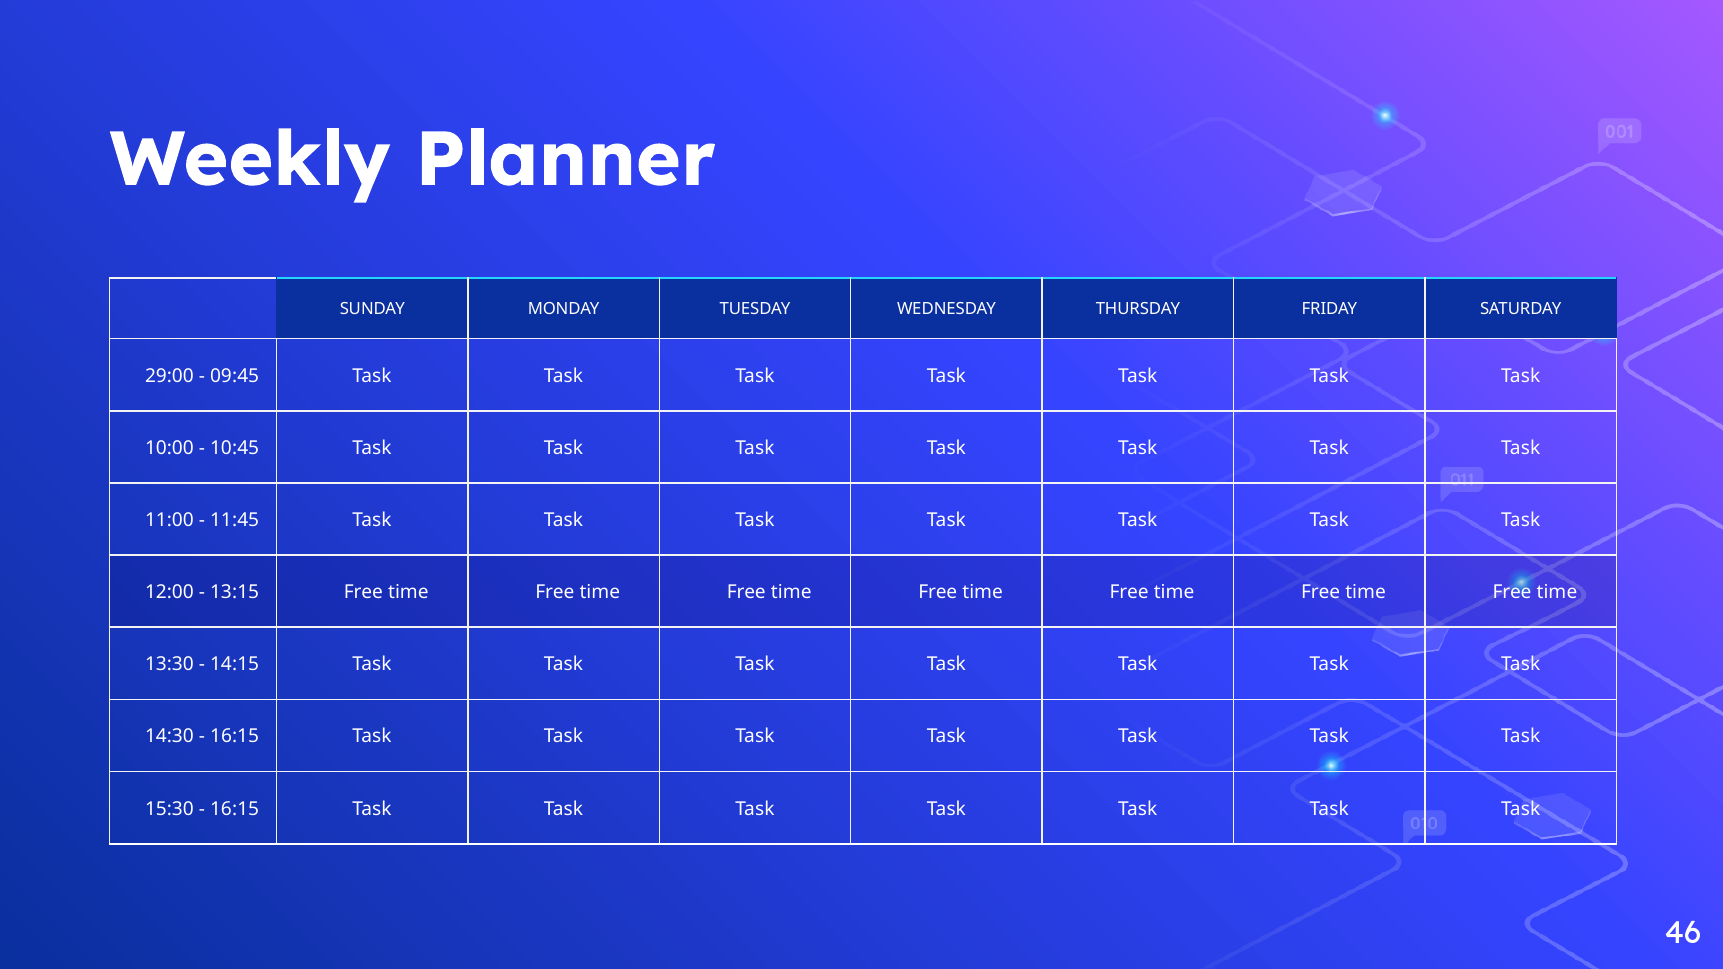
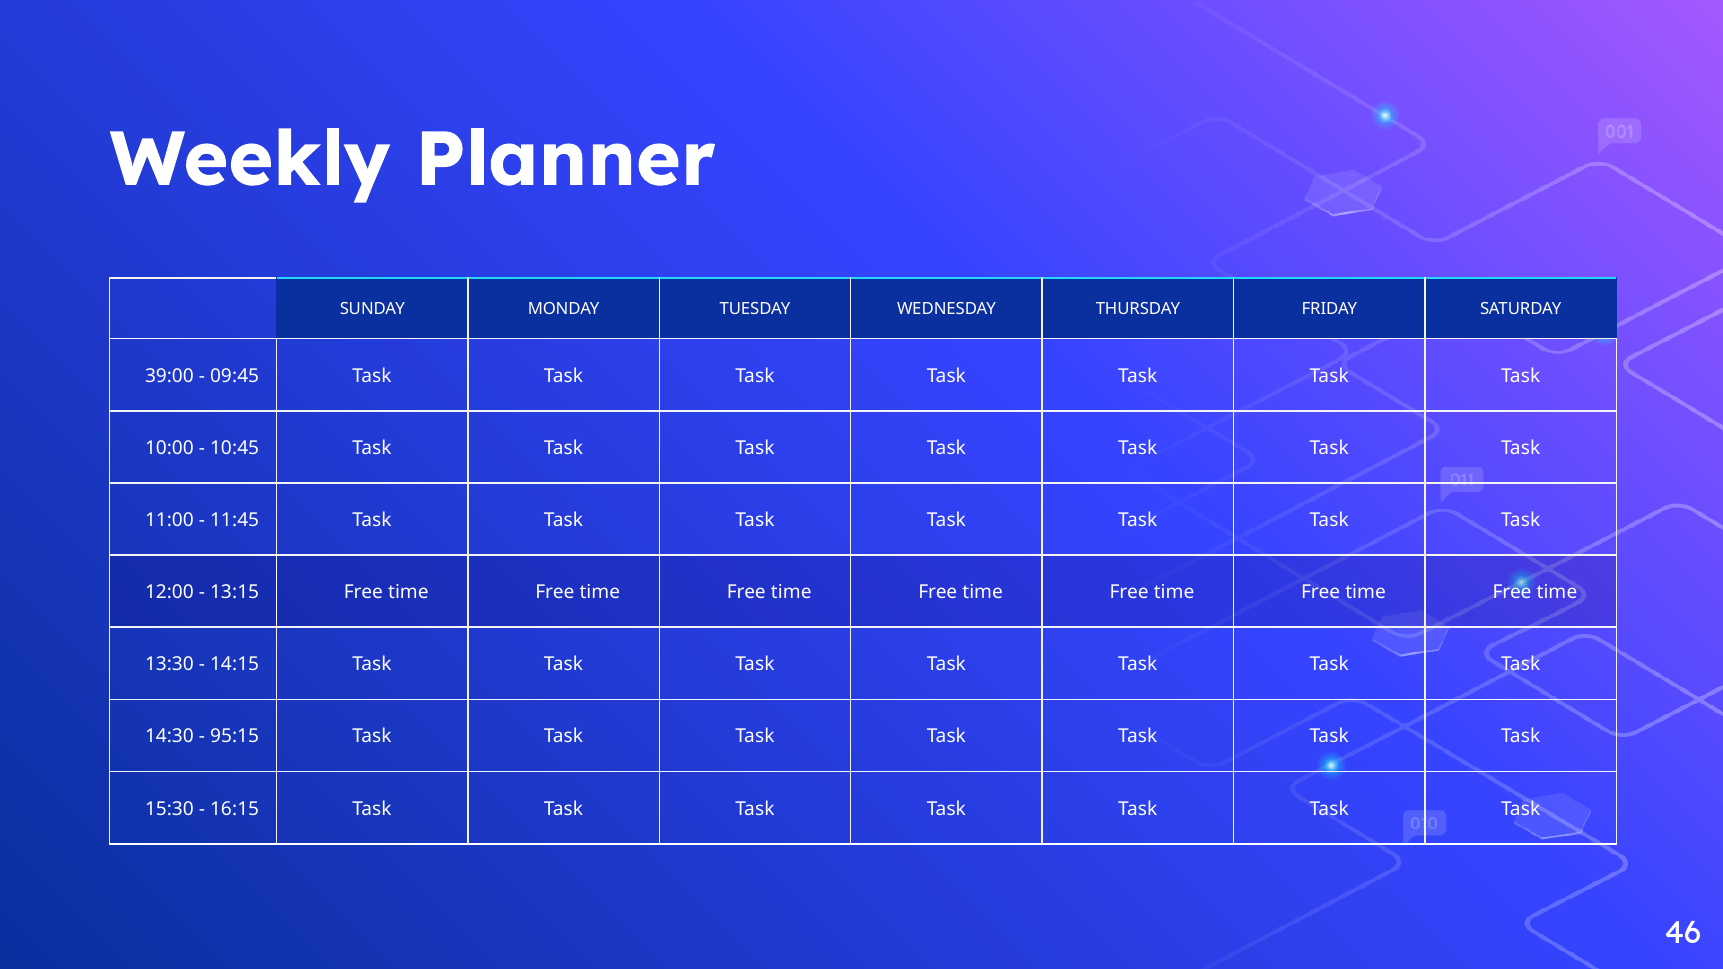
29:00: 29:00 -> 39:00
16:15 at (235, 737): 16:15 -> 95:15
